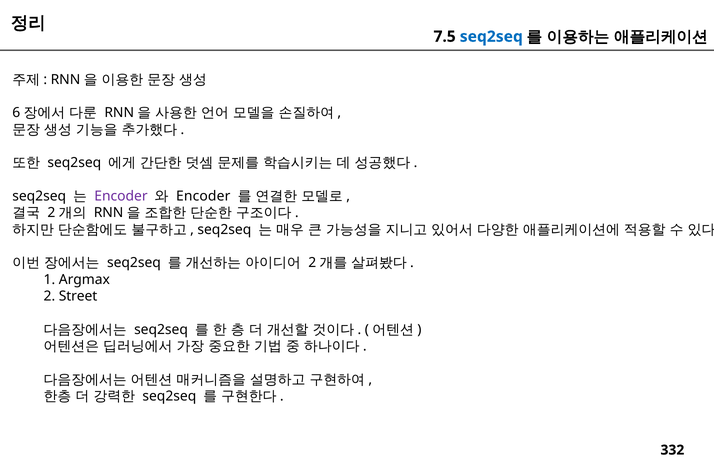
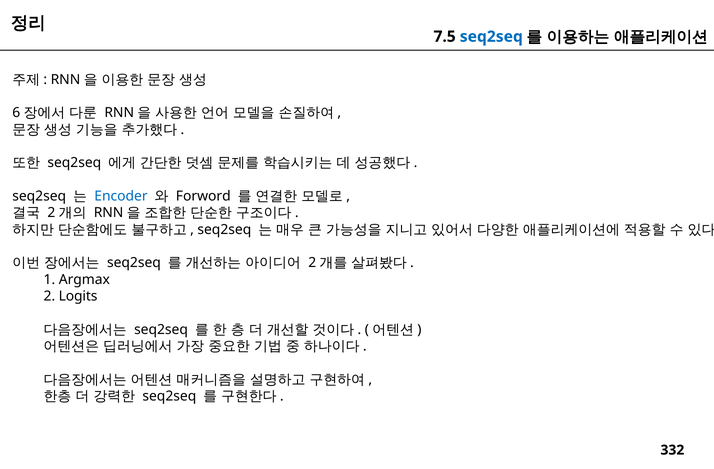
Encoder at (121, 196) colour: purple -> blue
Encoder at (203, 196): Encoder -> Forword
Street: Street -> Logits
